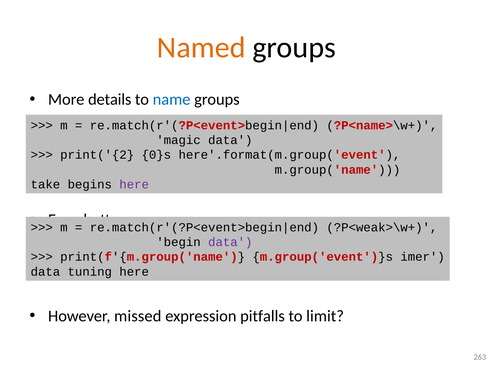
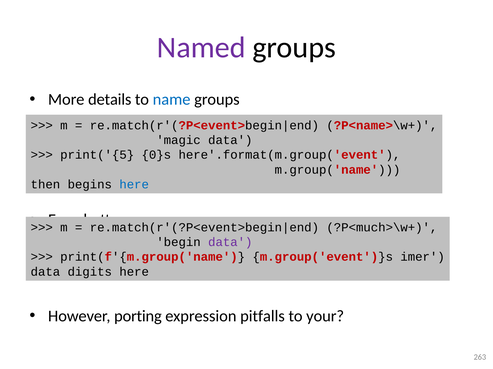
Named colour: orange -> purple
print('{2: print('{2 -> print('{5
take: take -> then
here at (134, 185) colour: purple -> blue
?P<weak>\w+: ?P<weak>\w+ -> ?P<much>\w+
tuning: tuning -> digits
missed: missed -> porting
limit: limit -> your
